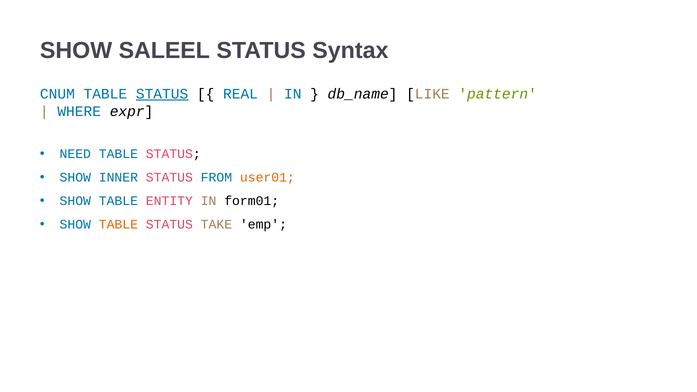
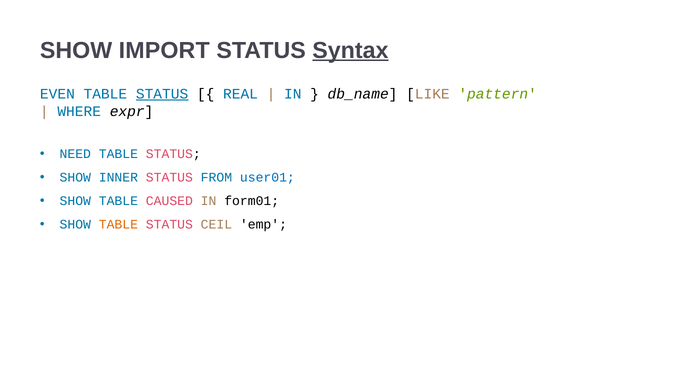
SALEEL: SALEEL -> IMPORT
Syntax underline: none -> present
CNUM: CNUM -> EVEN
user01 colour: orange -> blue
ENTITY: ENTITY -> CAUSED
TAKE: TAKE -> CEIL
